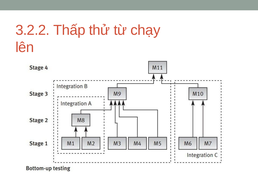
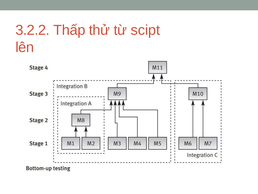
chạy: chạy -> scipt
